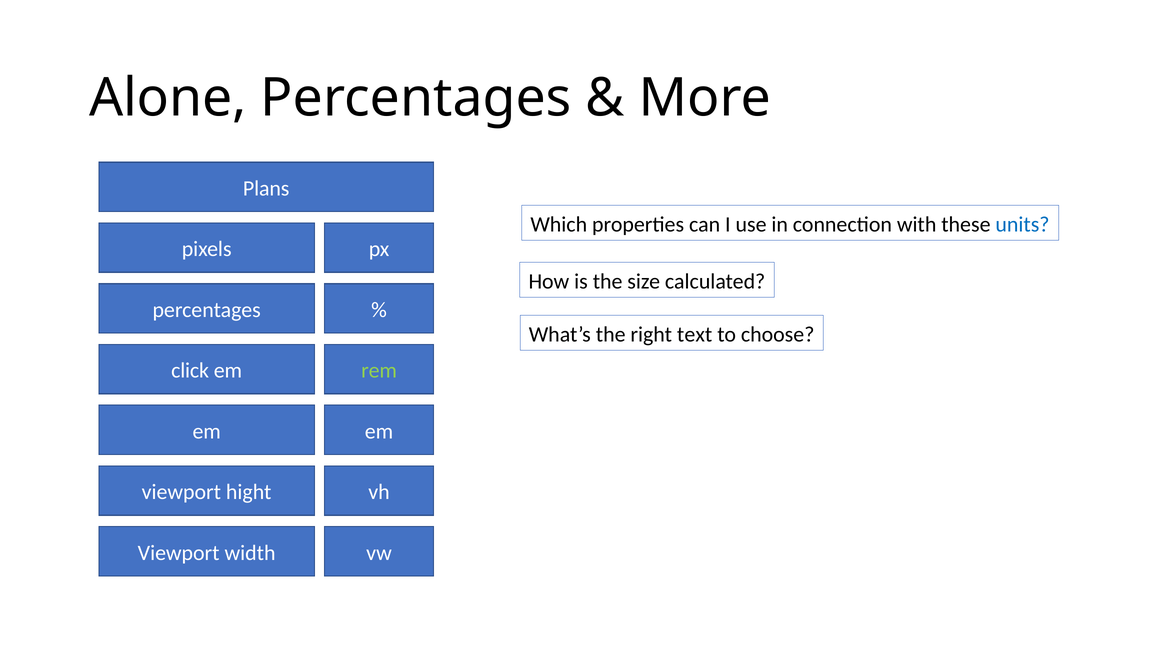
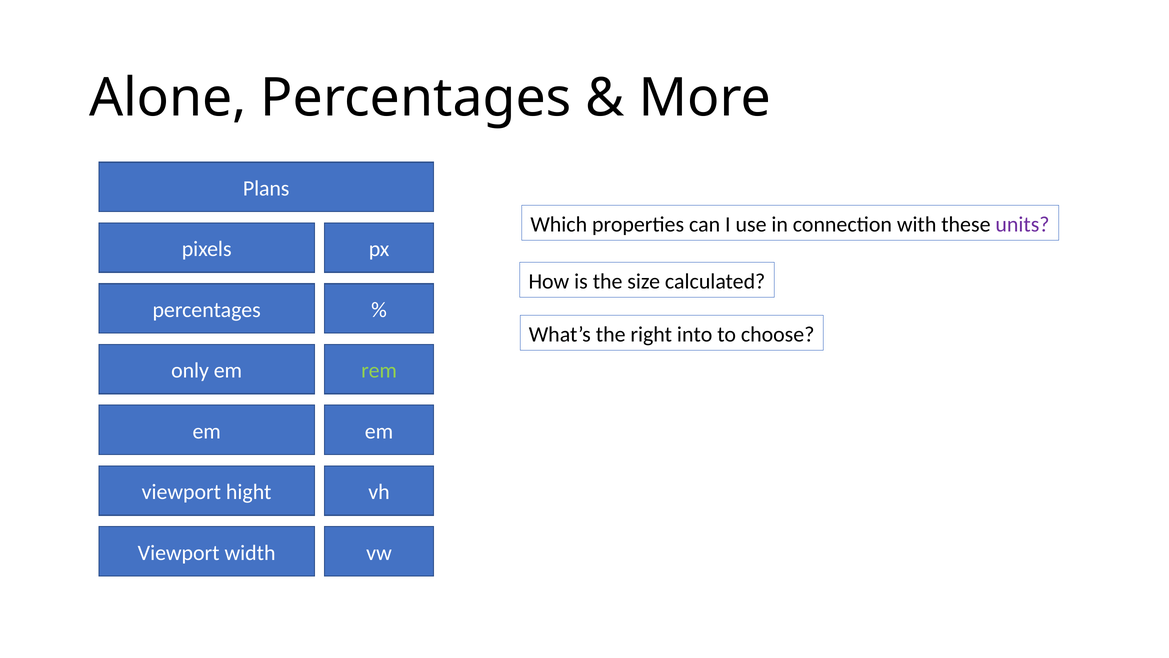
units colour: blue -> purple
text: text -> into
click: click -> only
